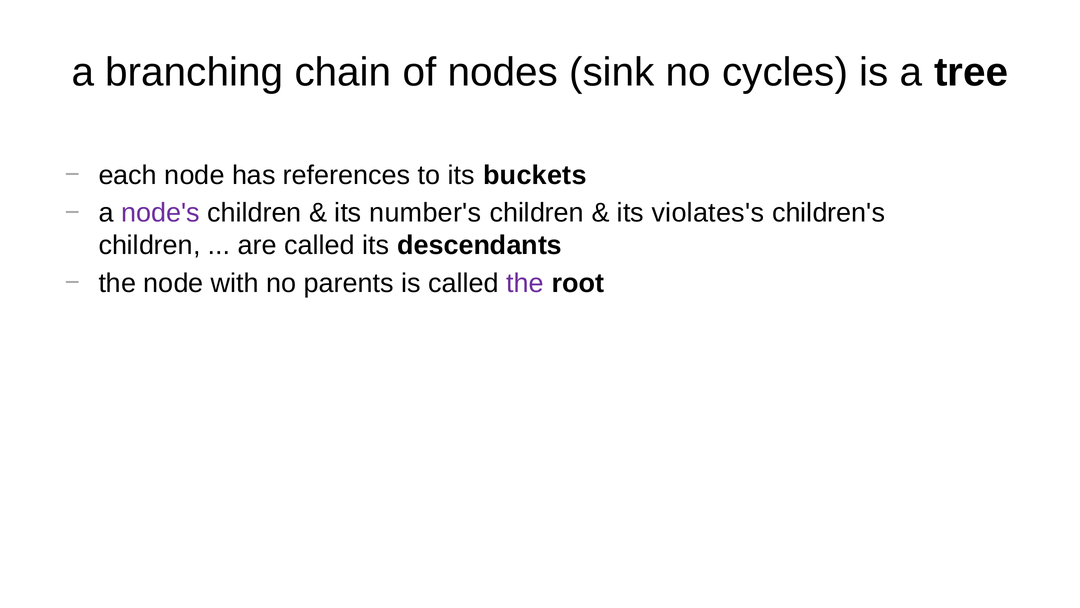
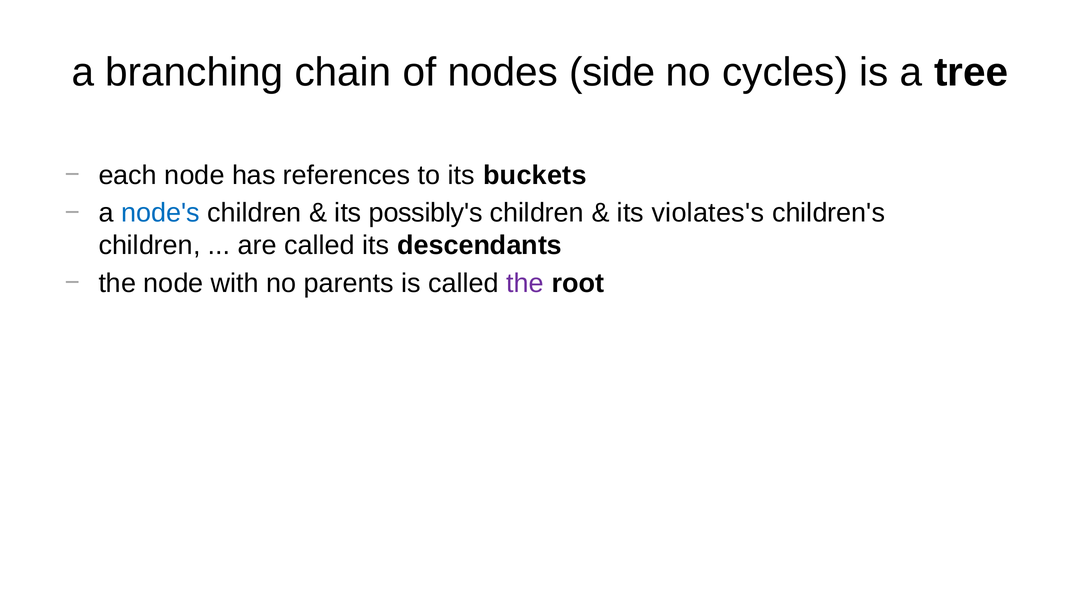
sink: sink -> side
node's colour: purple -> blue
number's: number's -> possibly's
